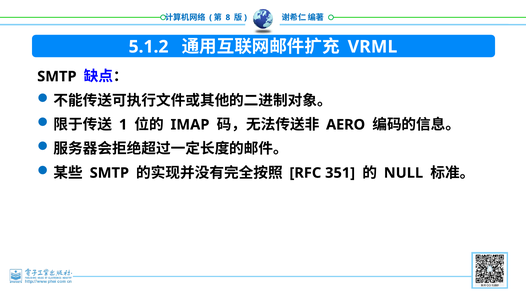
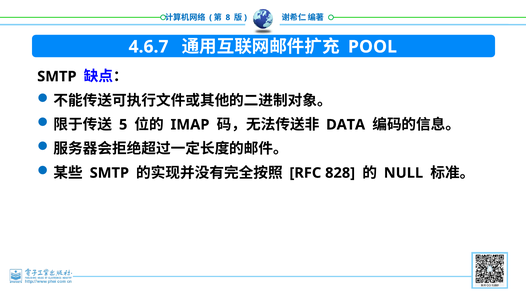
5.1.2: 5.1.2 -> 4.6.7
VRML: VRML -> POOL
1: 1 -> 5
AERO: AERO -> DATA
351: 351 -> 828
